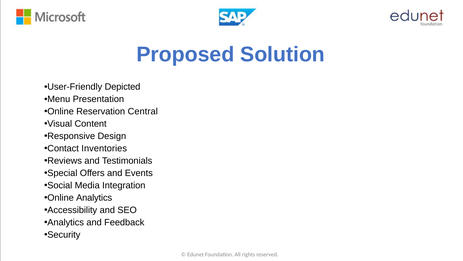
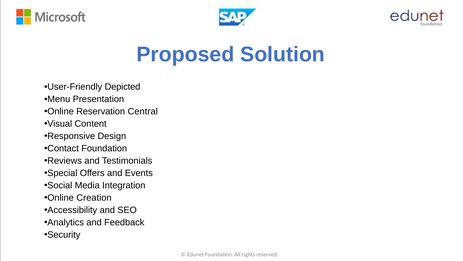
Contact Inventories: Inventories -> Foundation
Online Analytics: Analytics -> Creation
